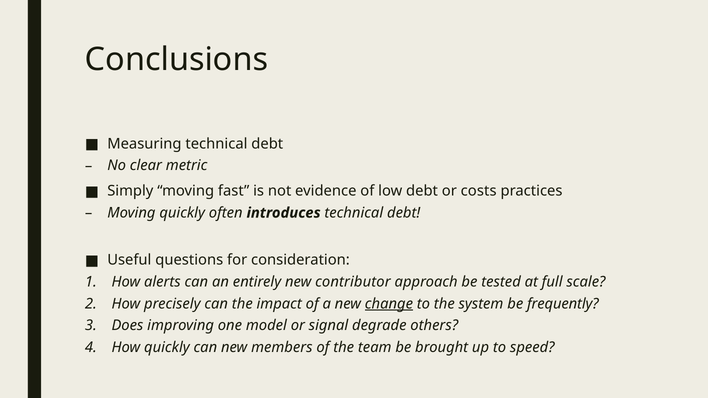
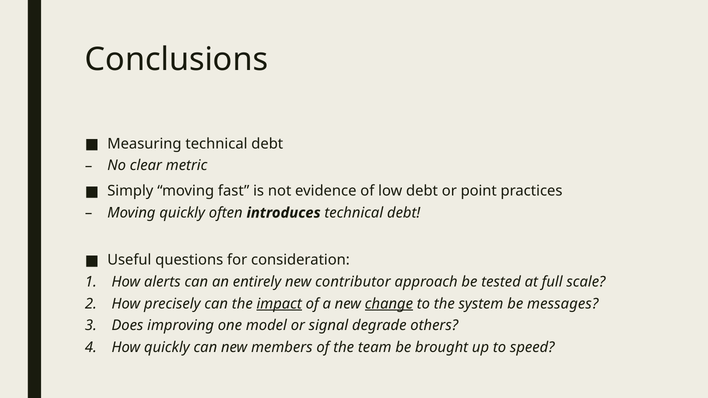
costs: costs -> point
impact underline: none -> present
frequently: frequently -> messages
